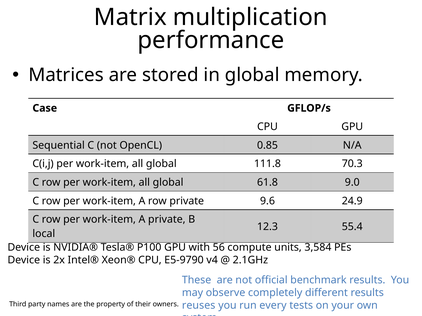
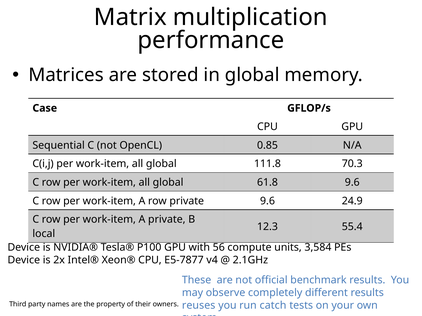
61.8 9.0: 9.0 -> 9.6
E5-9790: E5-9790 -> E5-7877
every: every -> catch
